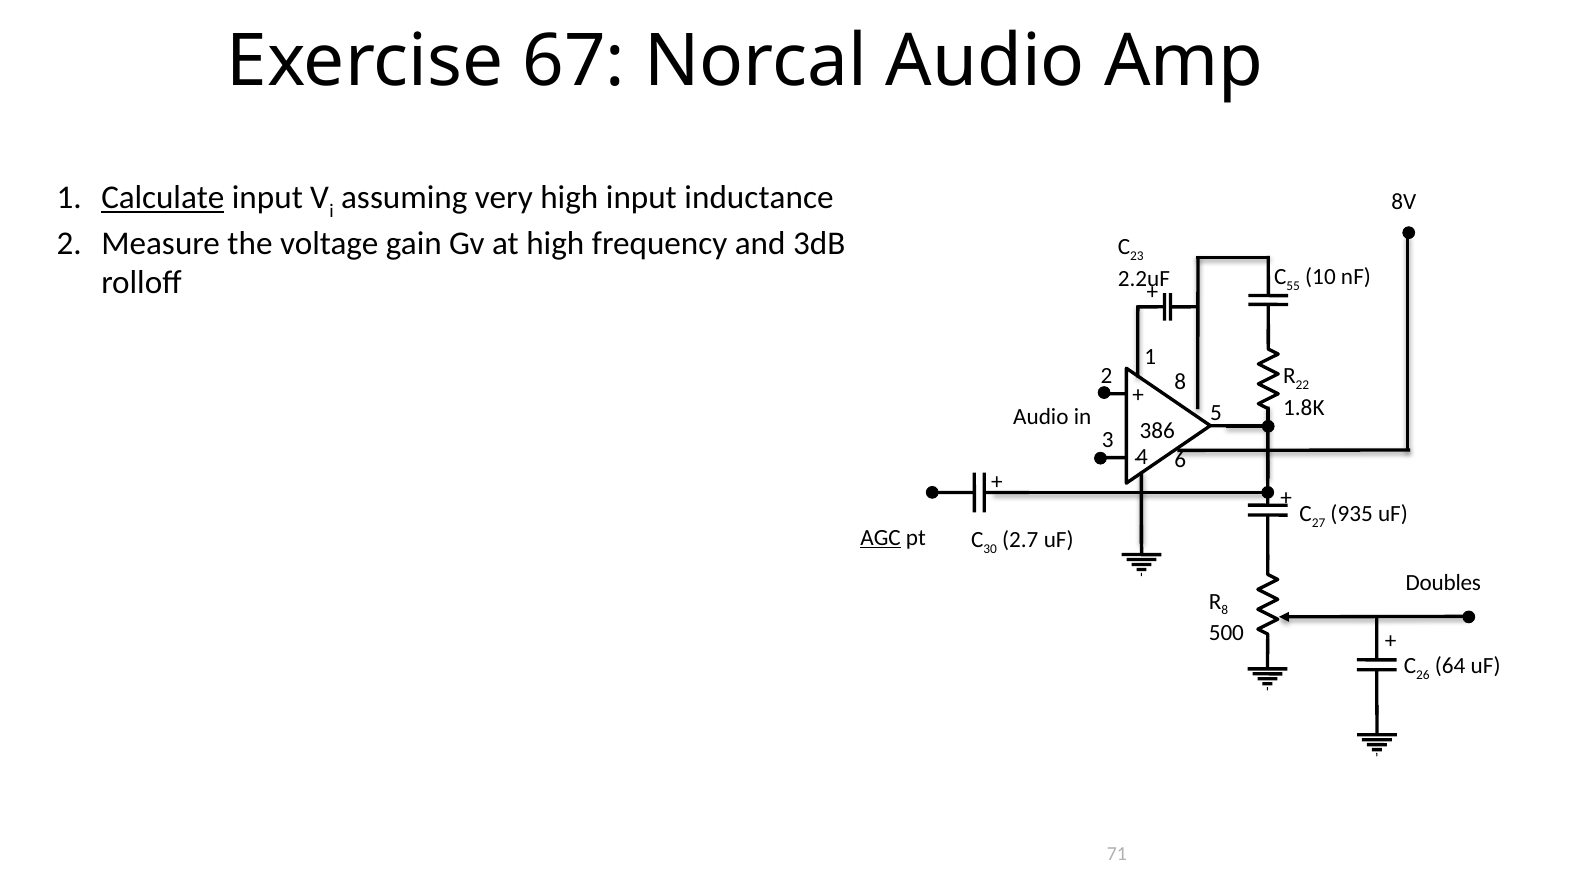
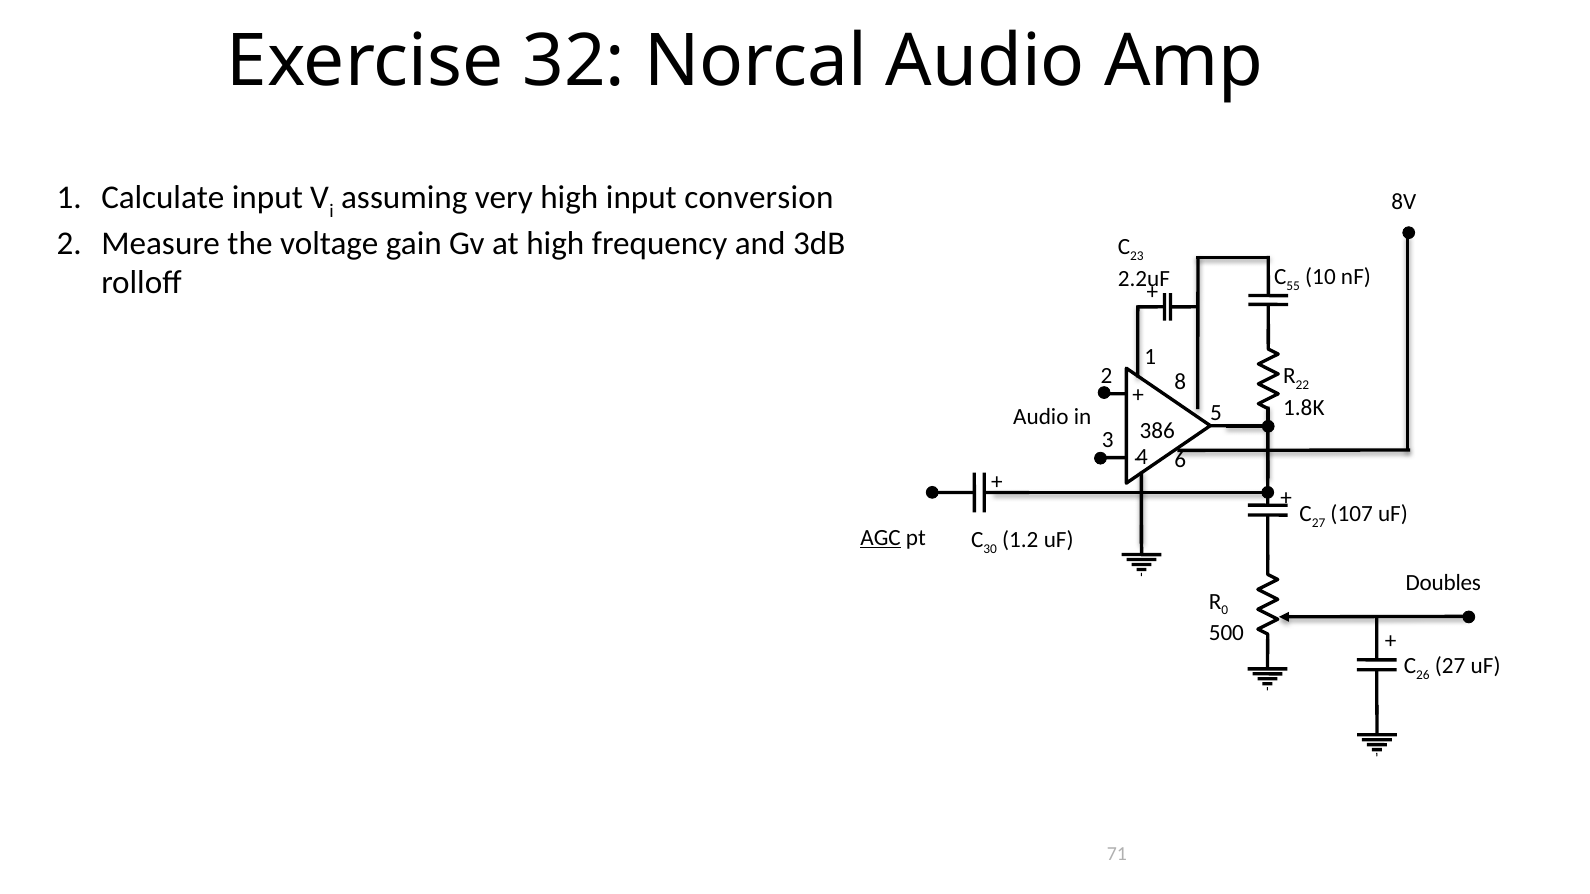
67: 67 -> 32
Calculate underline: present -> none
inductance: inductance -> conversion
935: 935 -> 107
2.7: 2.7 -> 1.2
8 at (1225, 611): 8 -> 0
64 at (1450, 666): 64 -> 27
